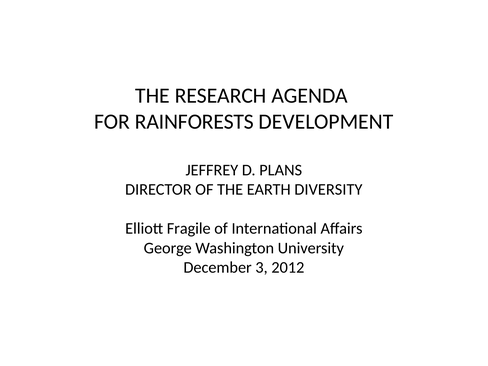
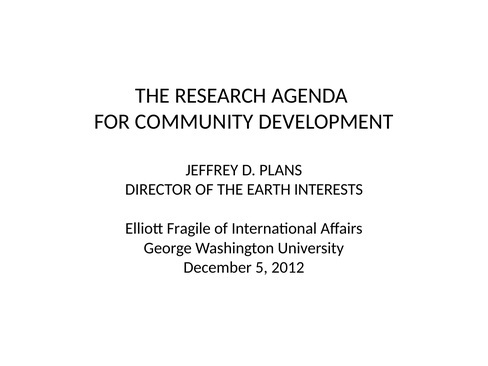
RAINFORESTS: RAINFORESTS -> COMMUNITY
DIVERSITY: DIVERSITY -> INTERESTS
3: 3 -> 5
